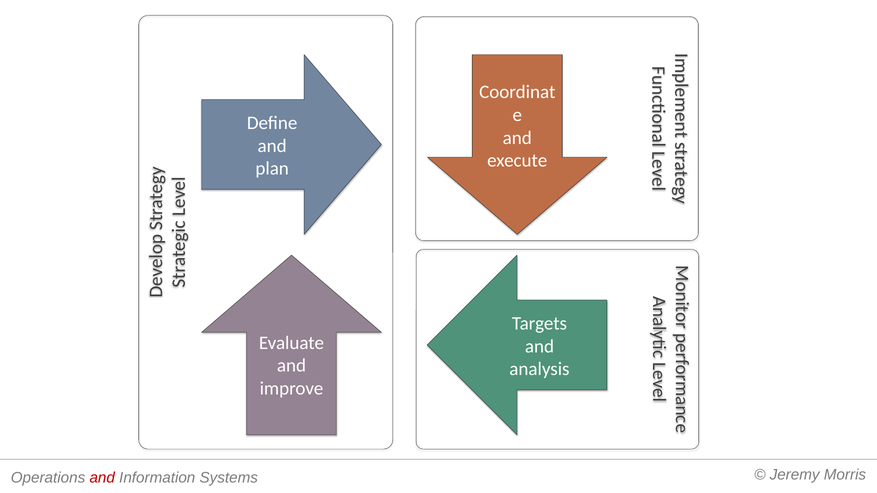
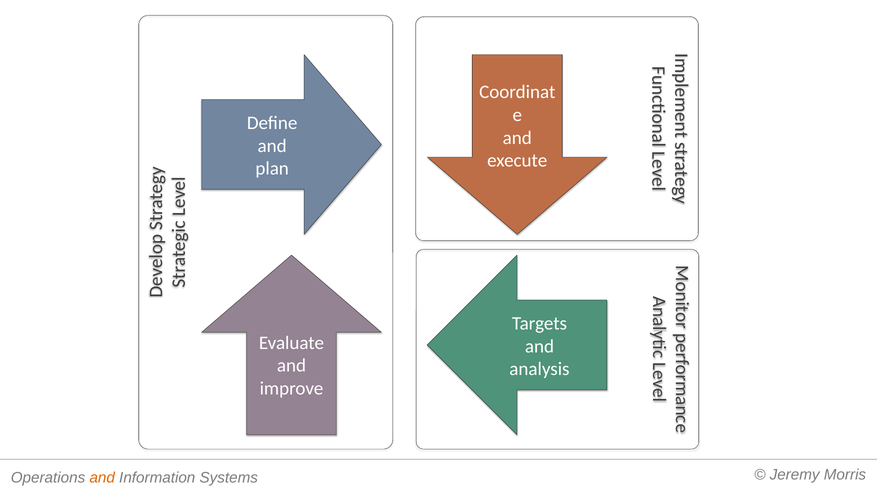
and at (102, 478) colour: red -> orange
